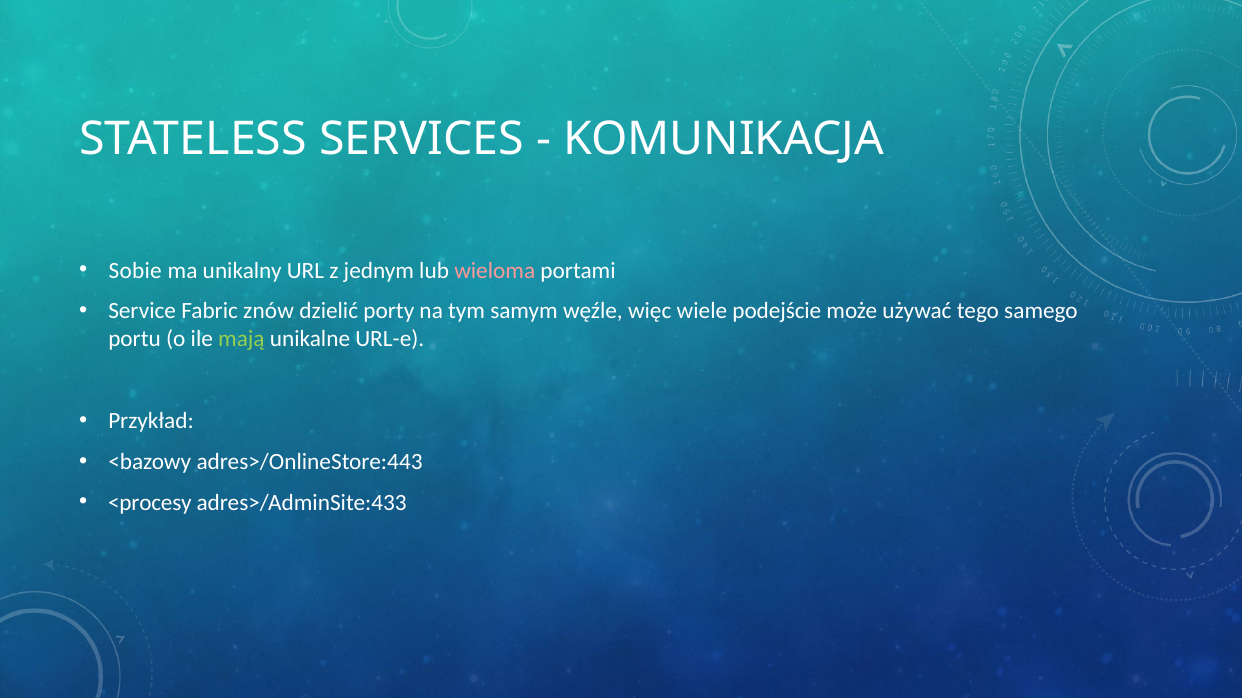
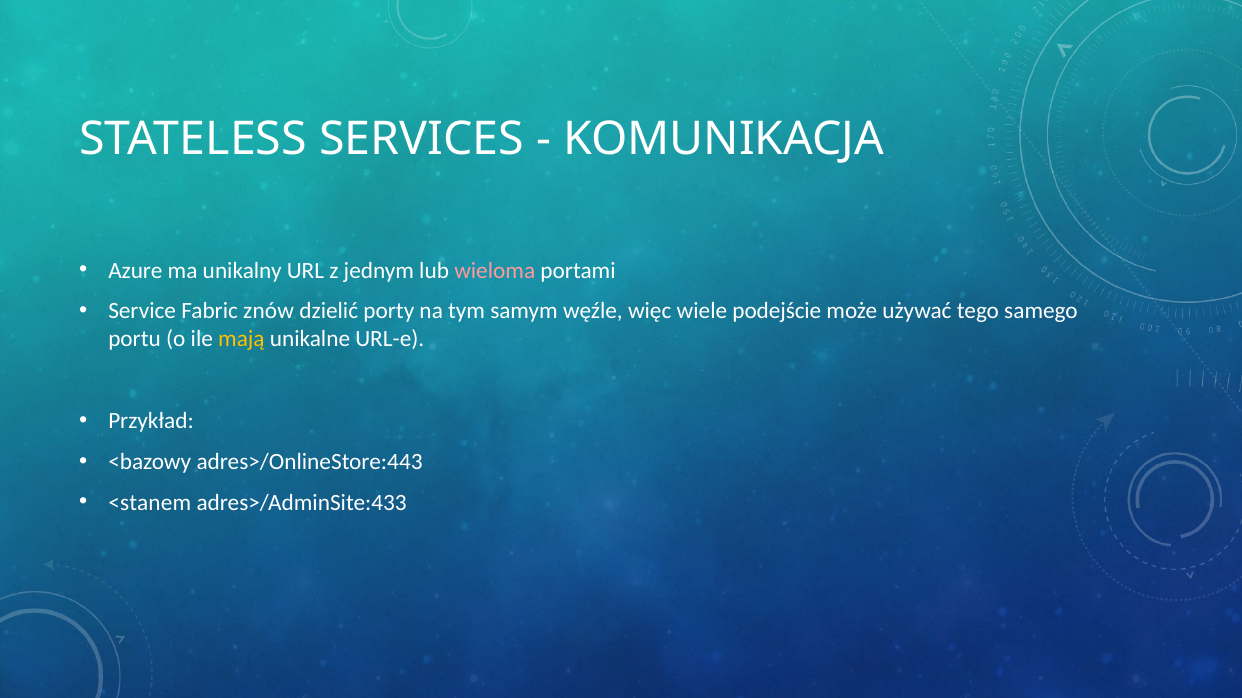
Sobie: Sobie -> Azure
mają colour: light green -> yellow
<procesy: <procesy -> <stanem
